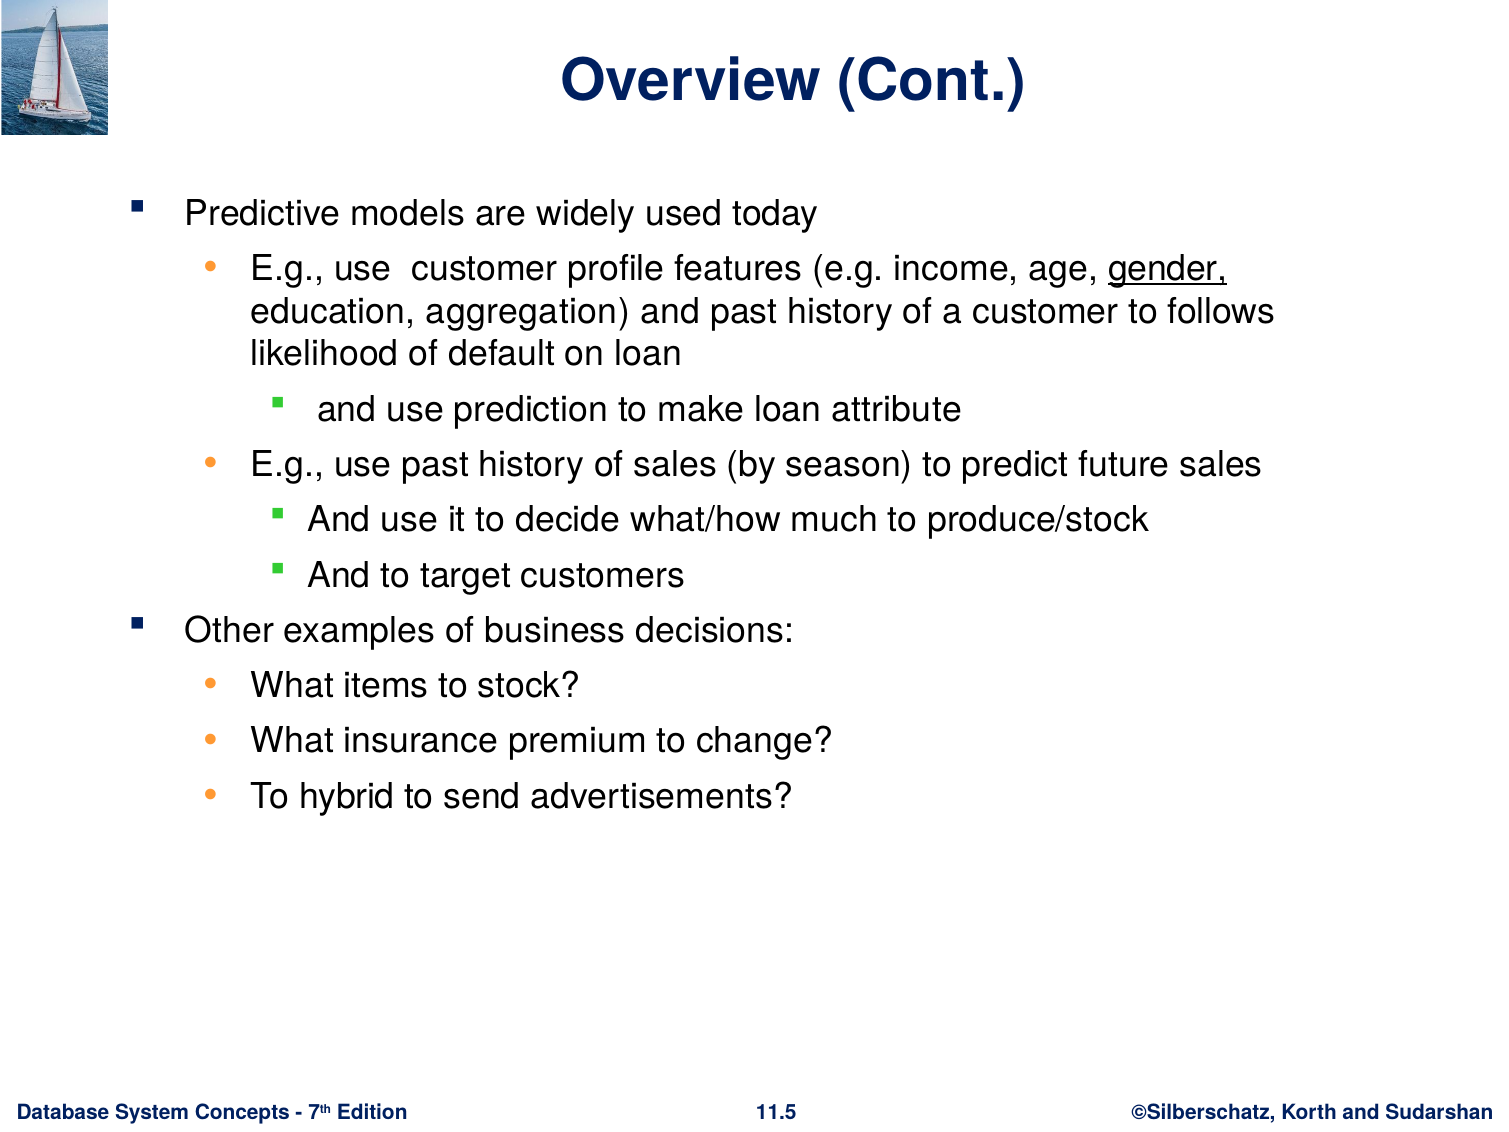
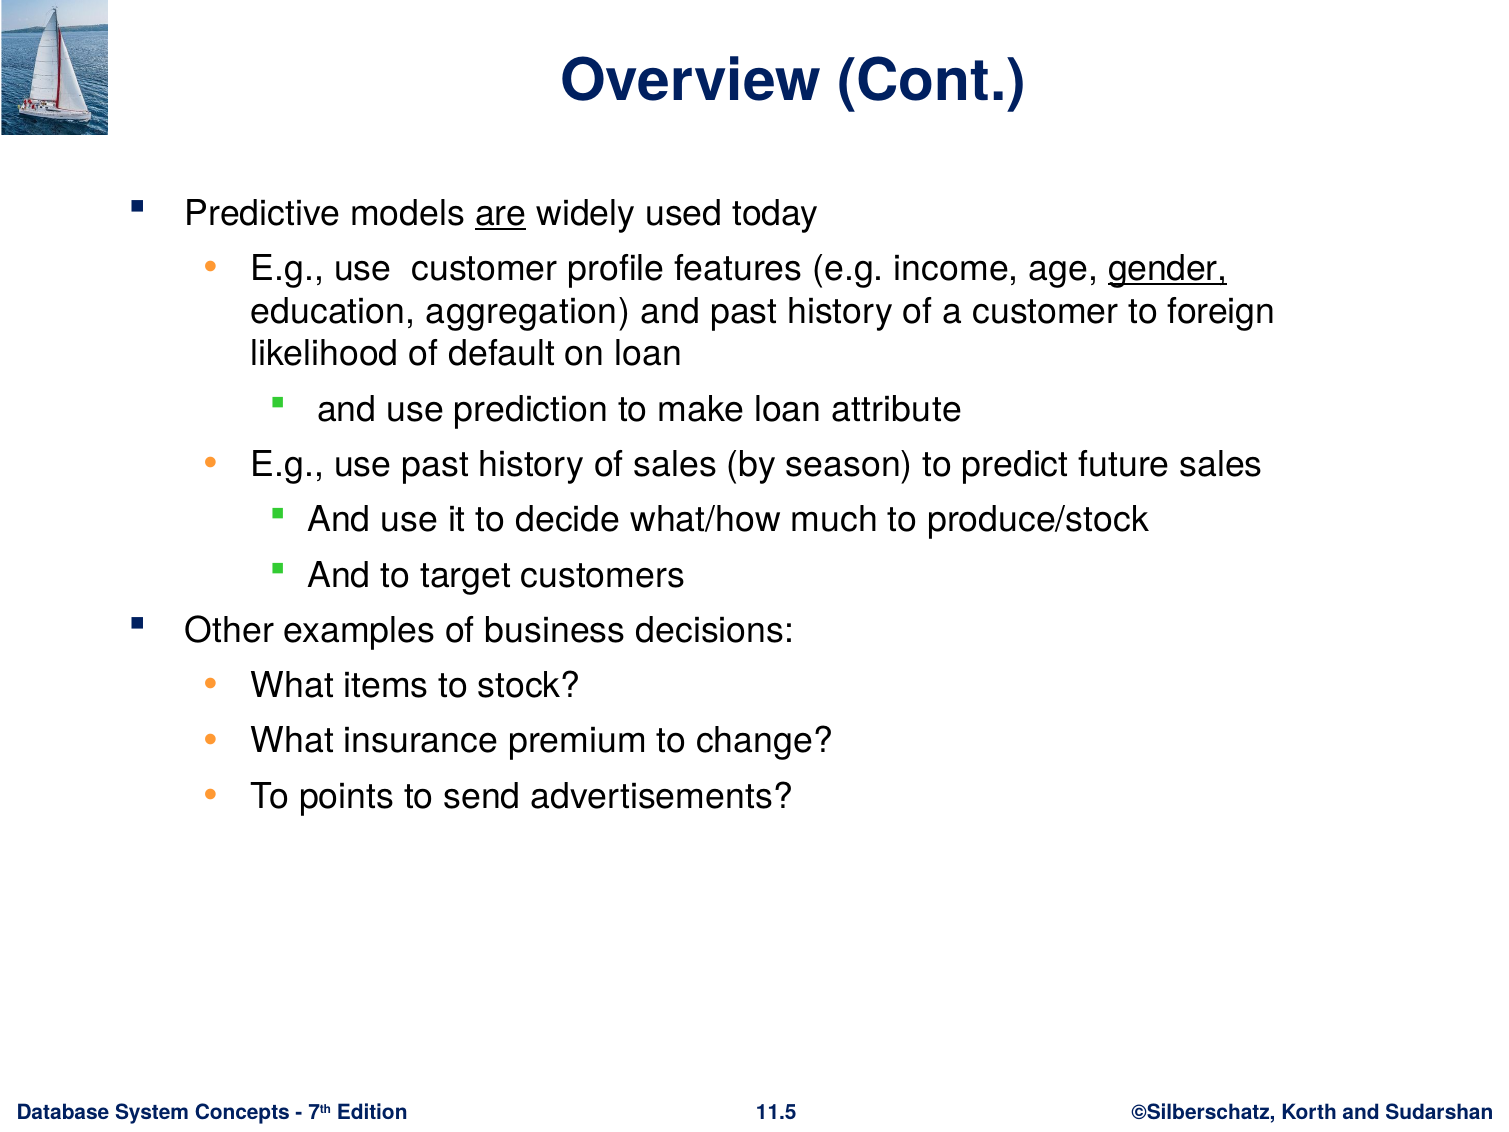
are underline: none -> present
follows: follows -> foreign
hybrid: hybrid -> points
